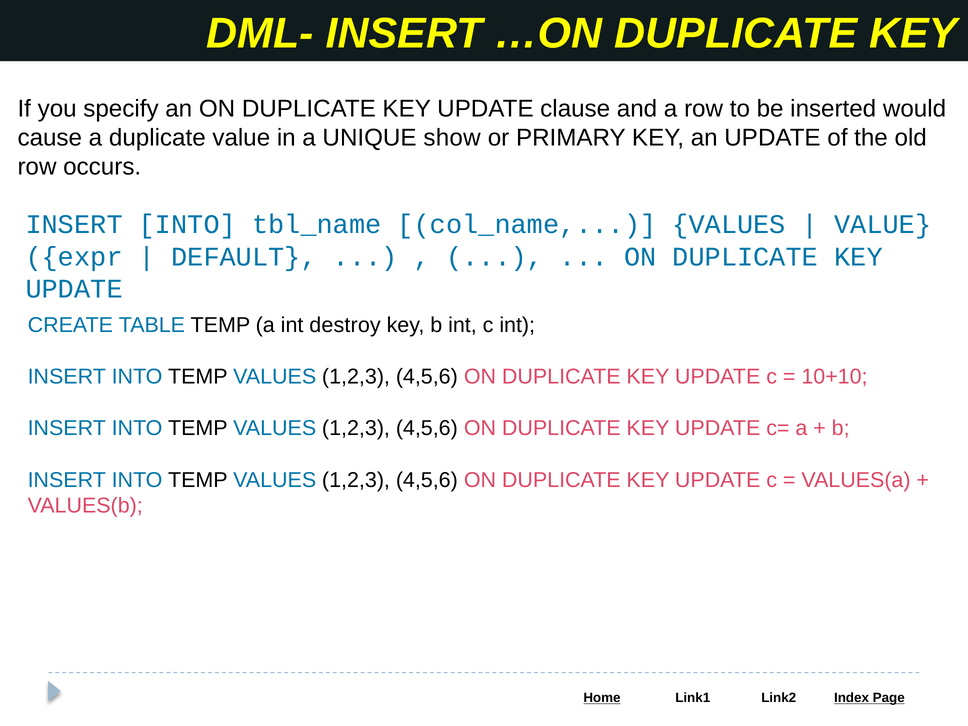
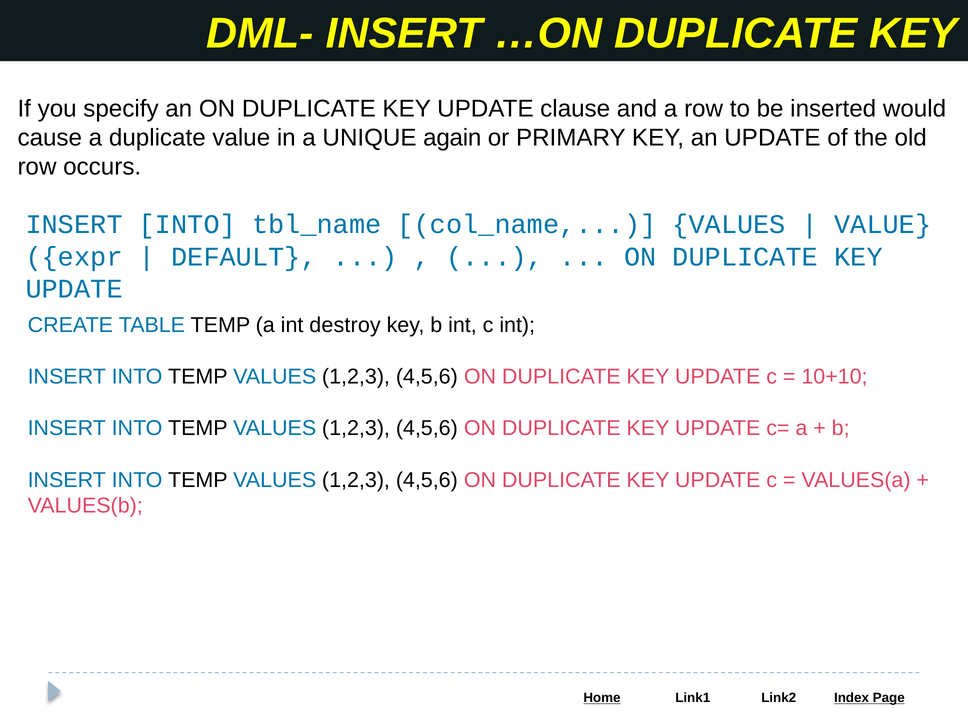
show: show -> again
